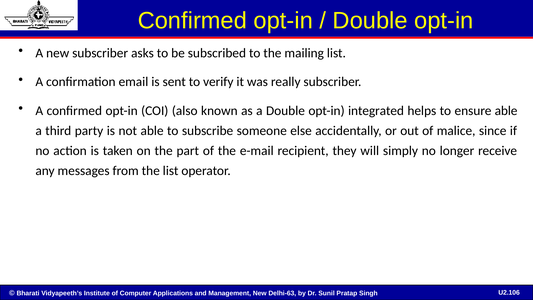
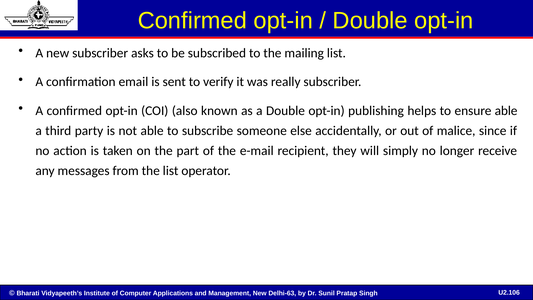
integrated: integrated -> publishing
